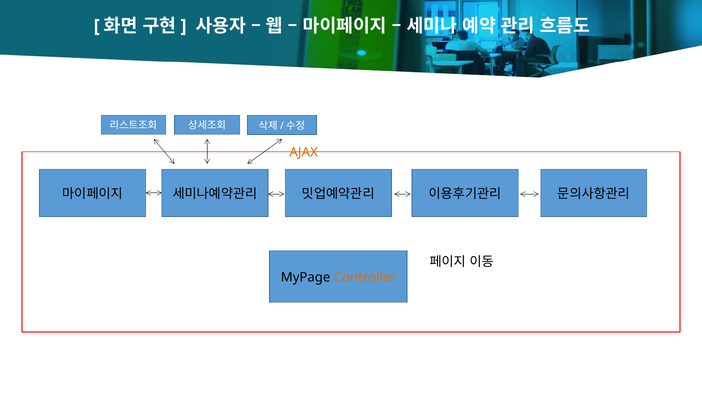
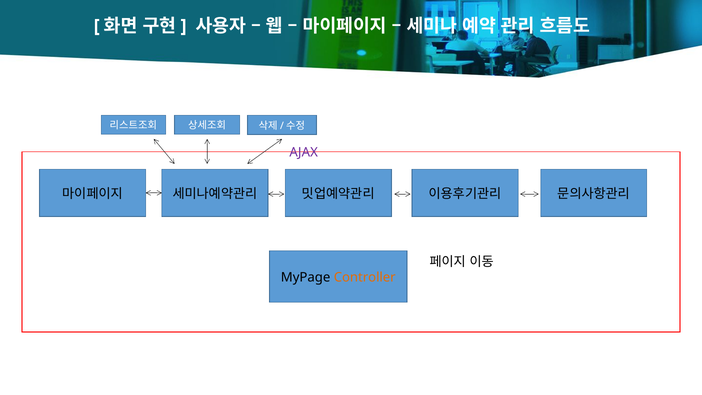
AJAX colour: orange -> purple
